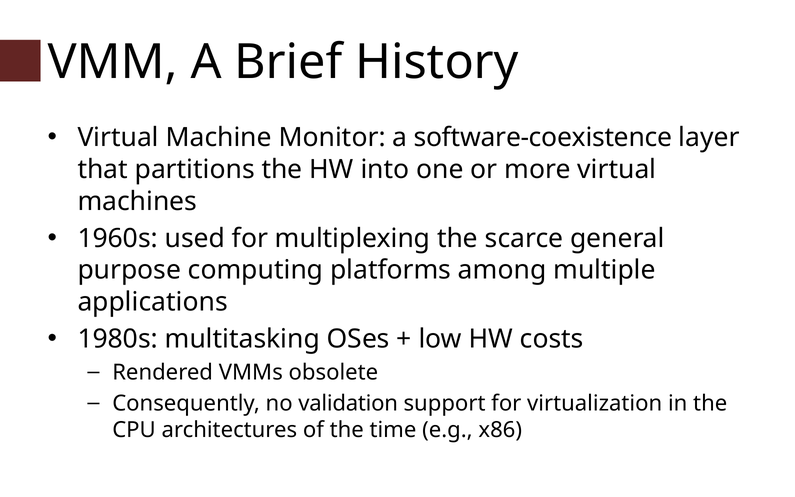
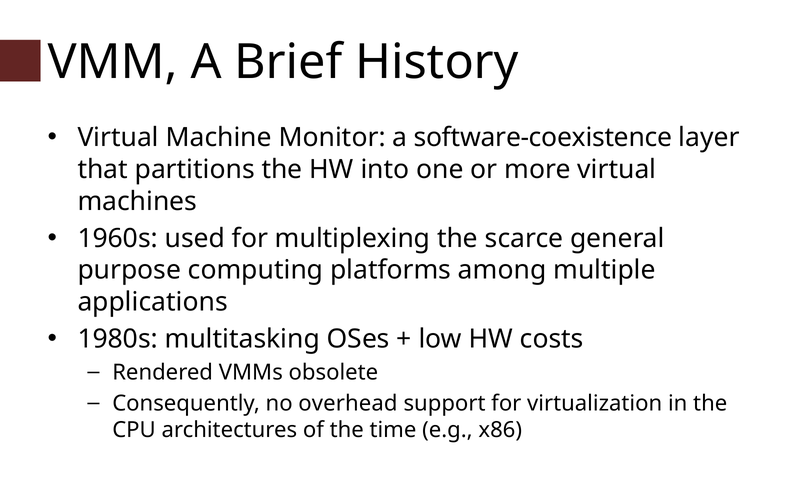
validation: validation -> overhead
